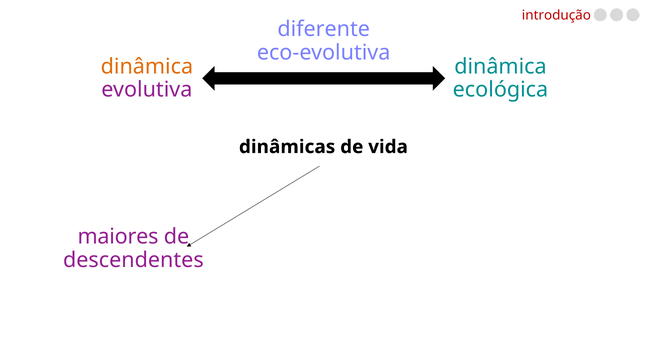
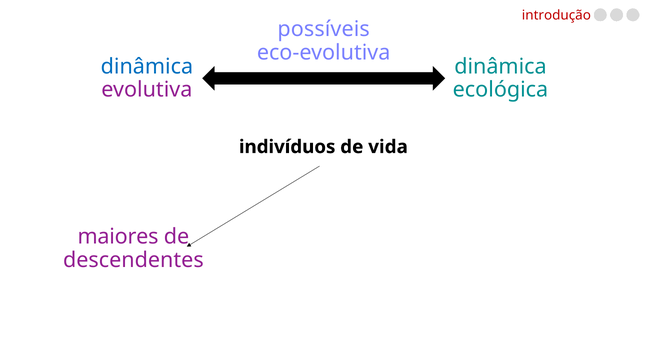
diferente: diferente -> possíveis
dinâmica at (147, 67) colour: orange -> blue
dinâmicas: dinâmicas -> indivíduos
